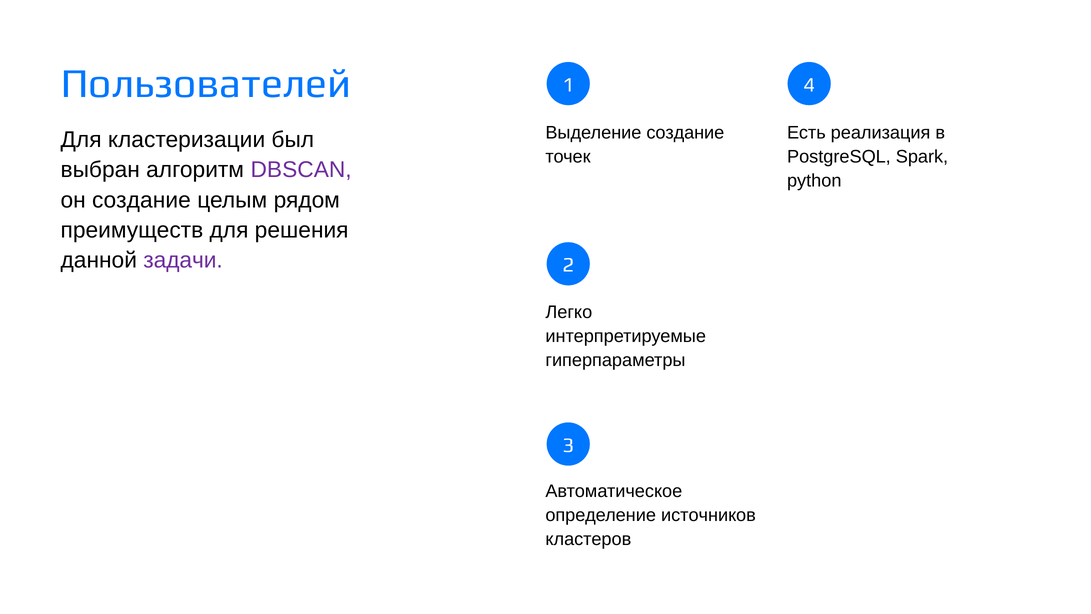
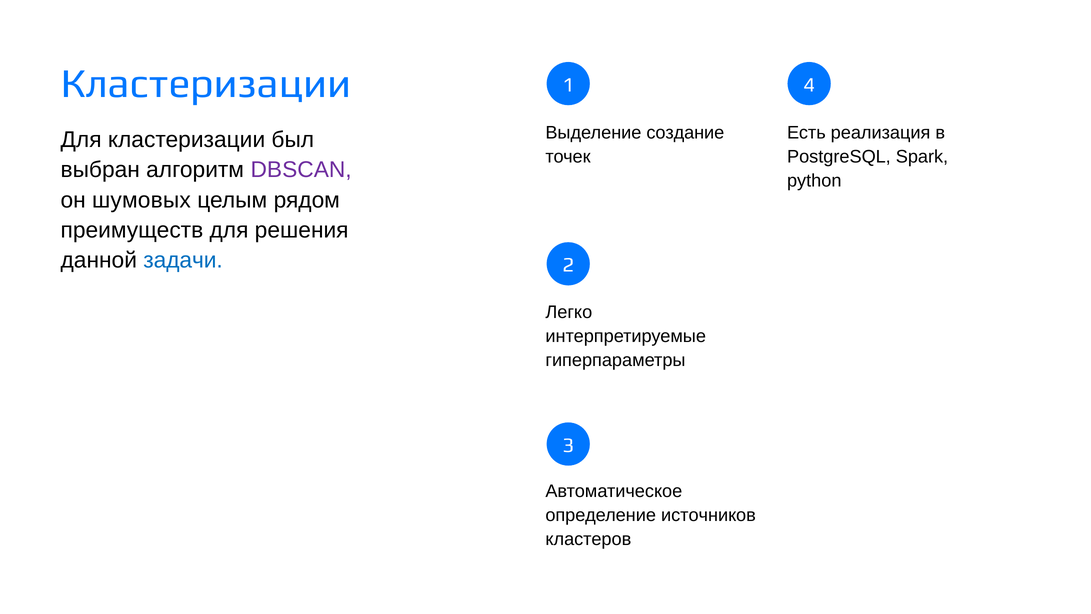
Пользователей at (206, 84): Пользователей -> Кластеризации
он создание: создание -> шумовых
задачи colour: purple -> blue
